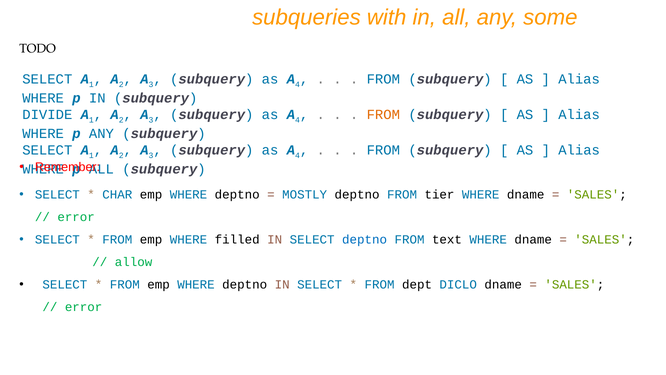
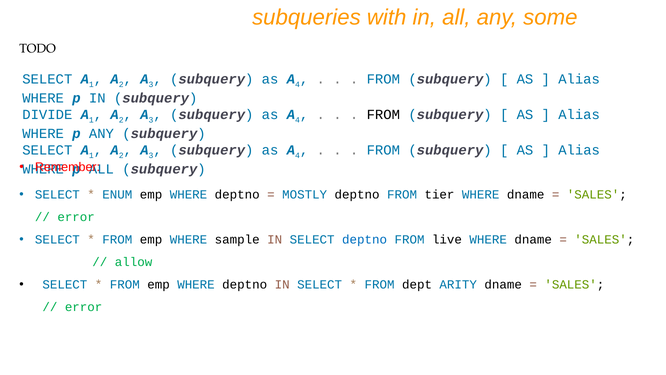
FROM at (383, 115) colour: orange -> black
CHAR: CHAR -> ENUM
filled: filled -> sample
text: text -> live
DICLO: DICLO -> ARITY
